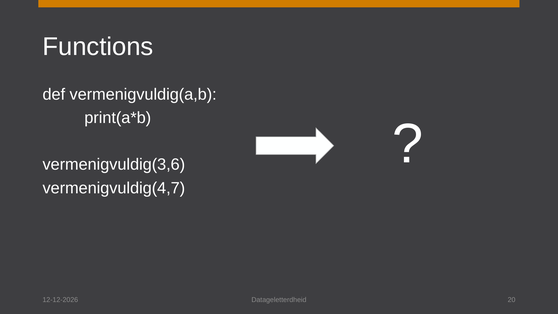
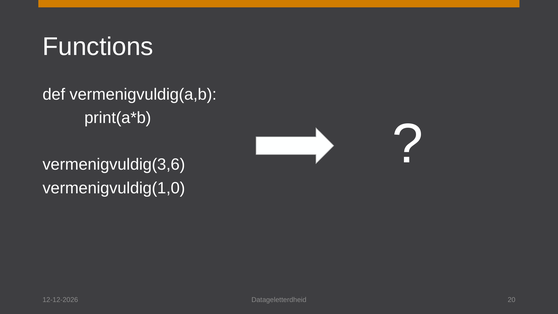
vermenigvuldig(4,7: vermenigvuldig(4,7 -> vermenigvuldig(1,0
